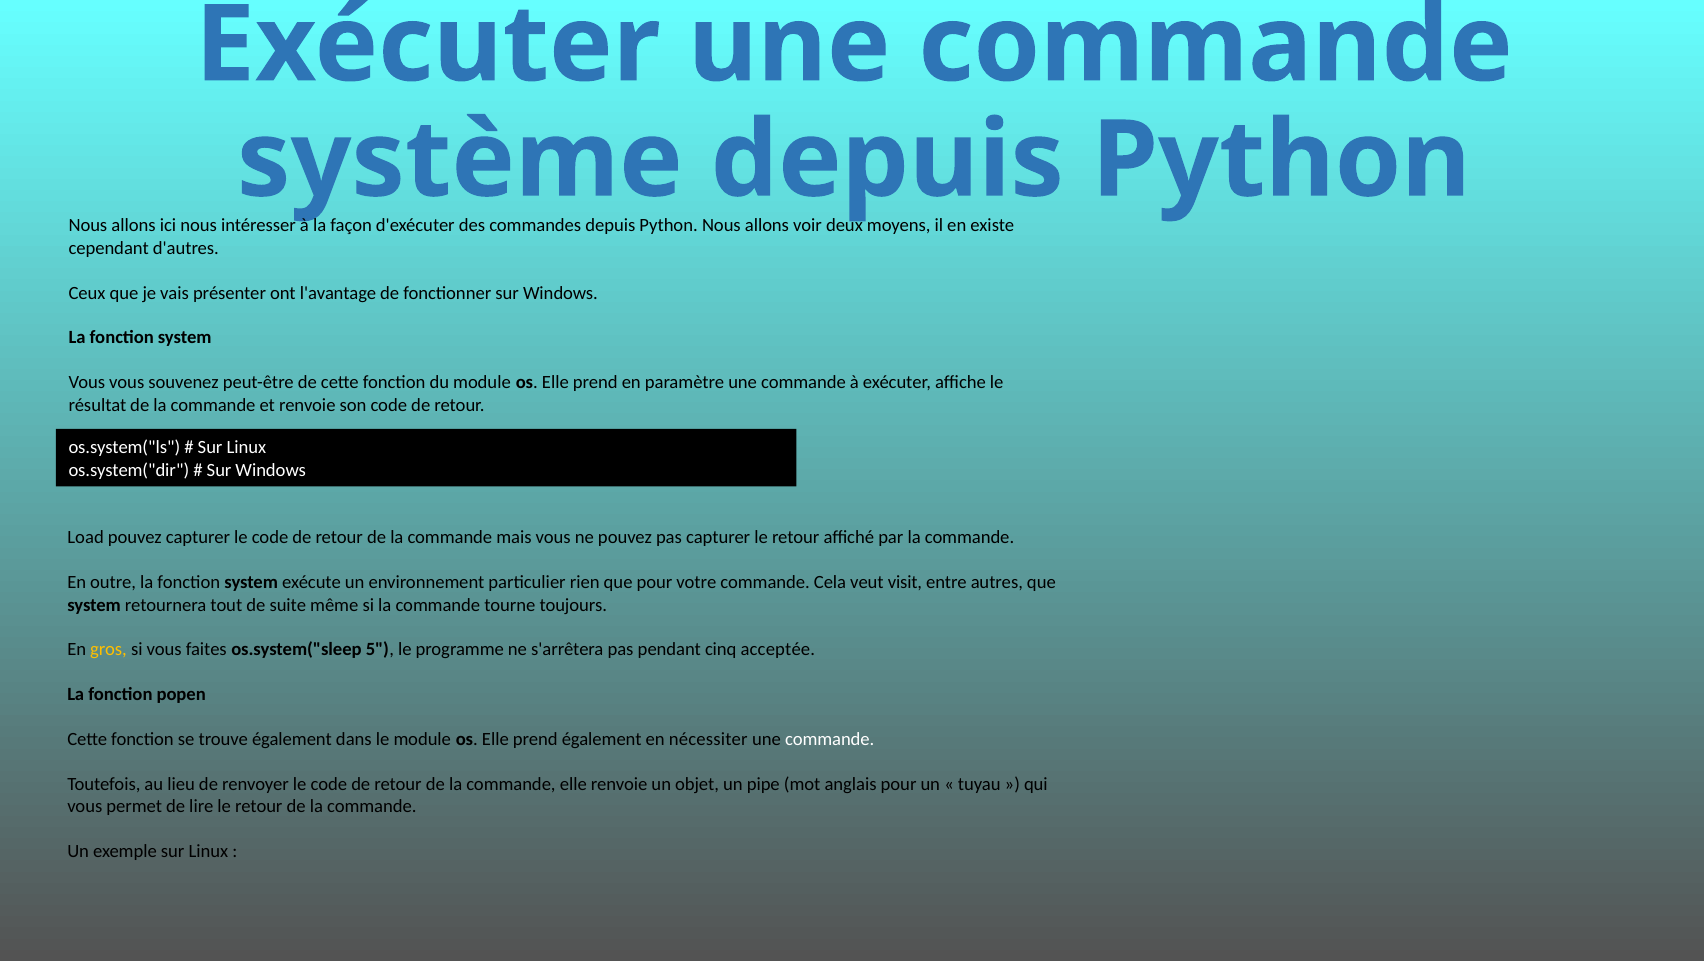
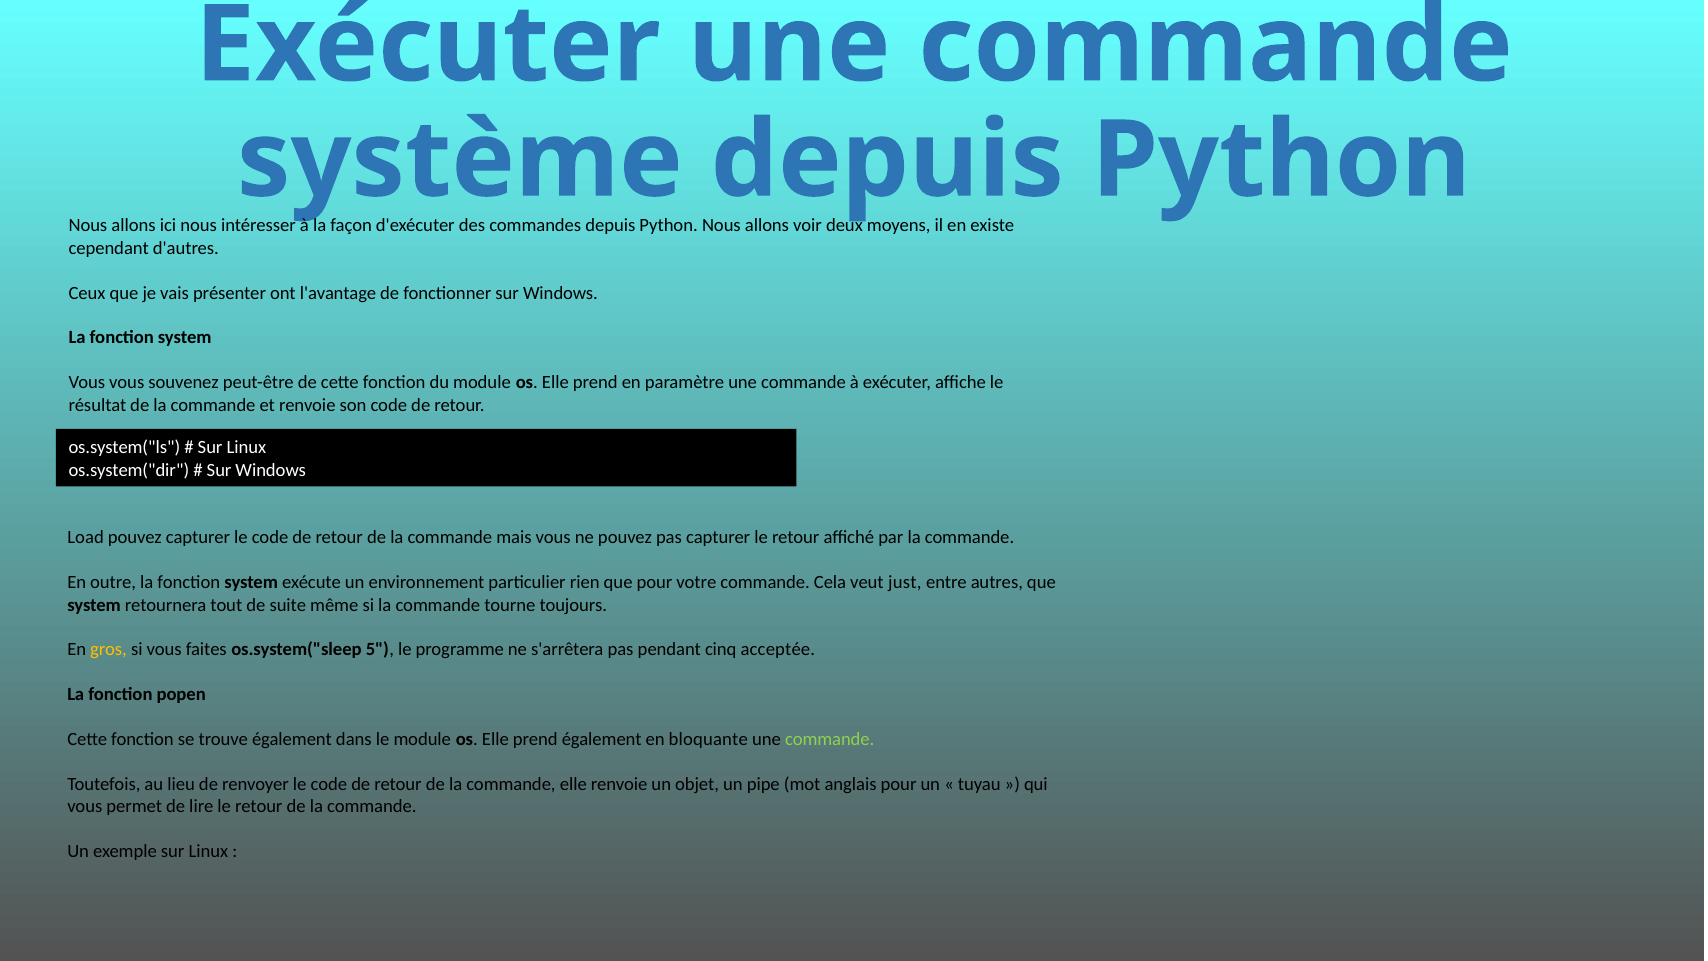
visit: visit -> just
nécessiter: nécessiter -> bloquante
commande at (830, 739) colour: white -> light green
